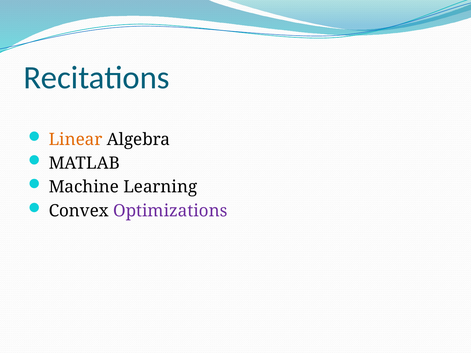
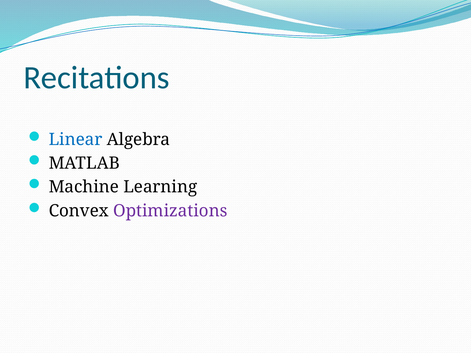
Linear colour: orange -> blue
